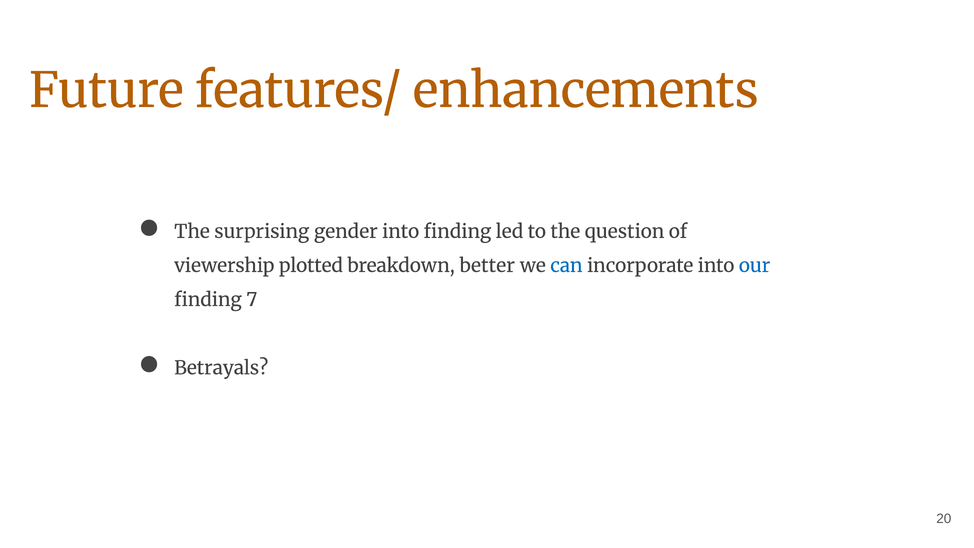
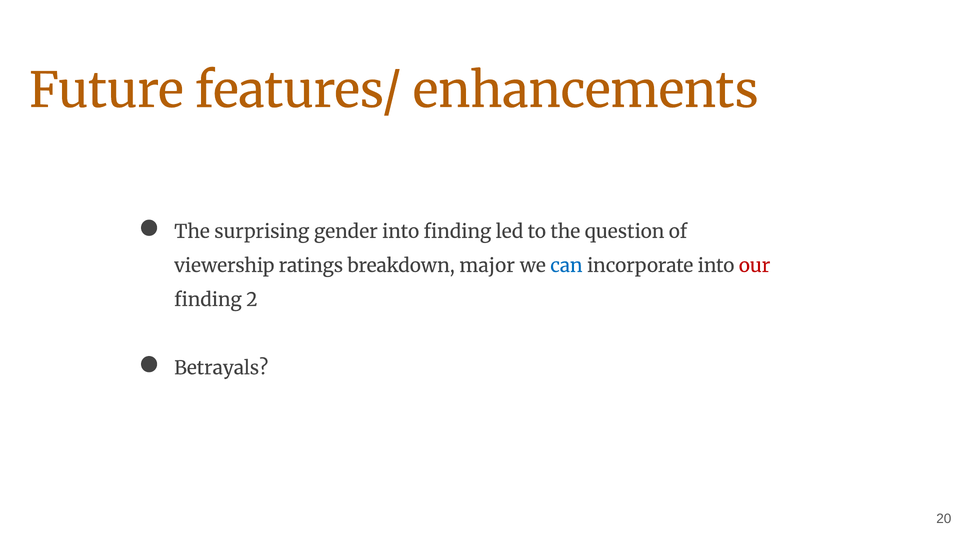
plotted: plotted -> ratings
better: better -> major
our colour: blue -> red
7: 7 -> 2
